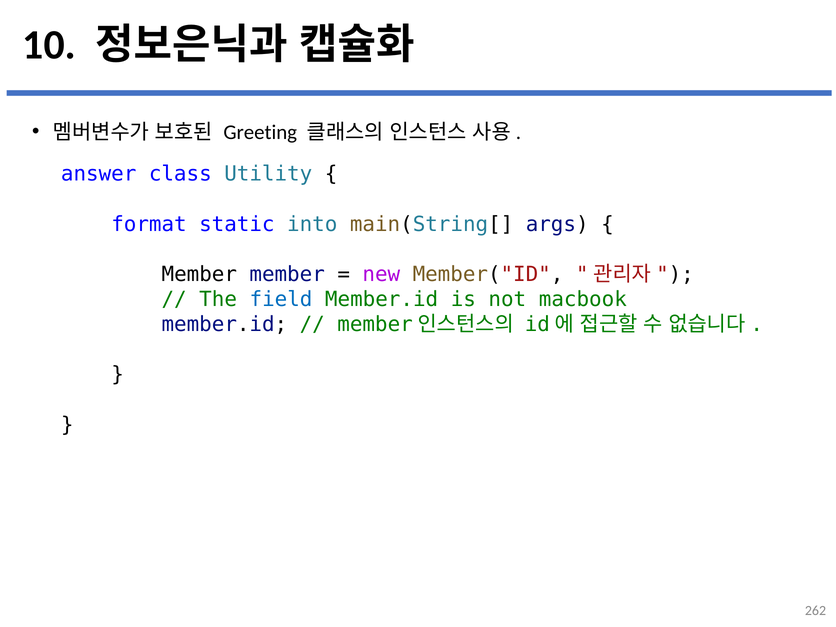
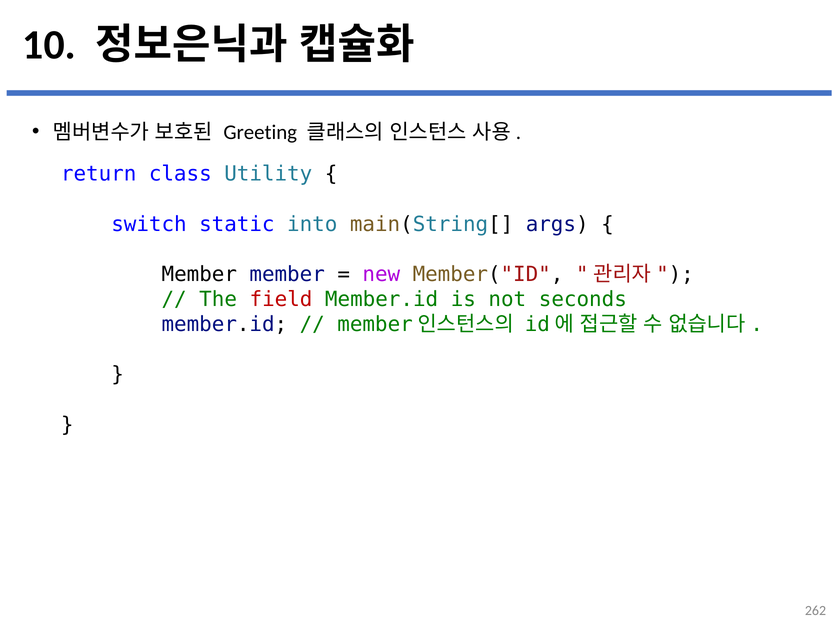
answer: answer -> return
format: format -> switch
field colour: blue -> red
macbook: macbook -> seconds
